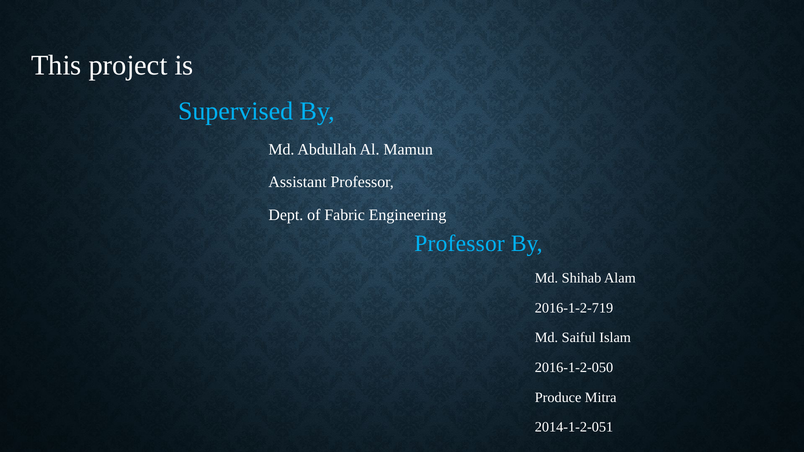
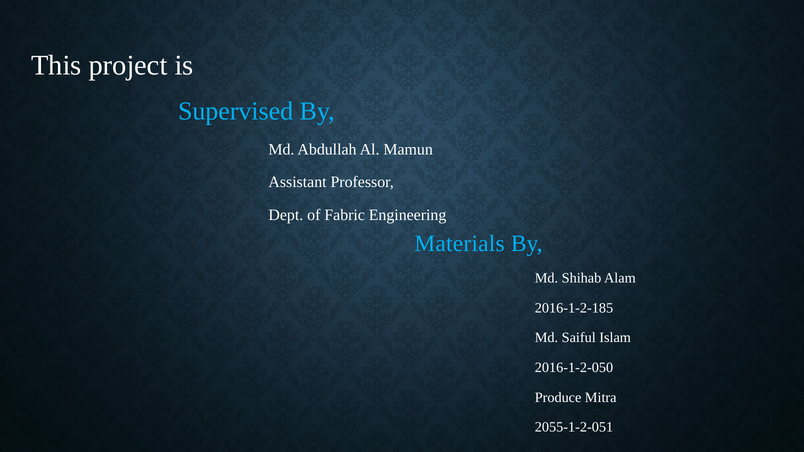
Professor at (460, 244): Professor -> Materials
2016-1-2-719: 2016-1-2-719 -> 2016-1-2-185
2014-1-2-051: 2014-1-2-051 -> 2055-1-2-051
